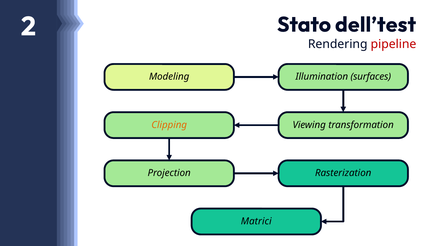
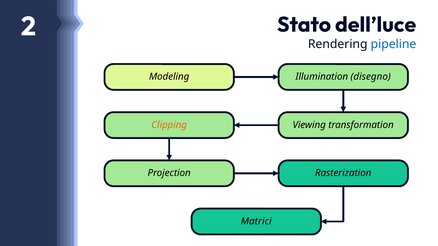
dell’test: dell’test -> dell’luce
pipeline colour: red -> blue
surfaces: surfaces -> disegno
